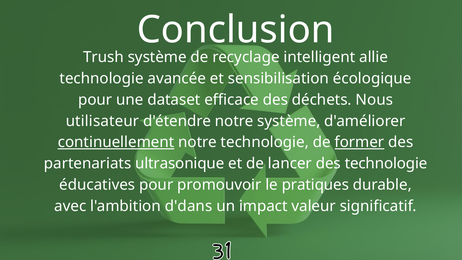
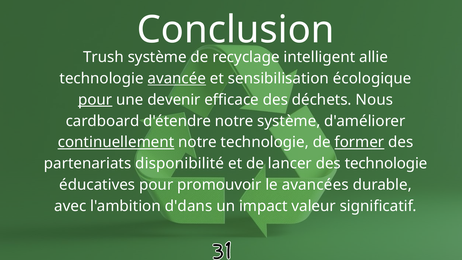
avancée underline: none -> present
pour at (95, 100) underline: none -> present
dataset: dataset -> devenir
utilisateur: utilisateur -> cardboard
ultrasonique: ultrasonique -> disponibilité
pratiques: pratiques -> avancées
